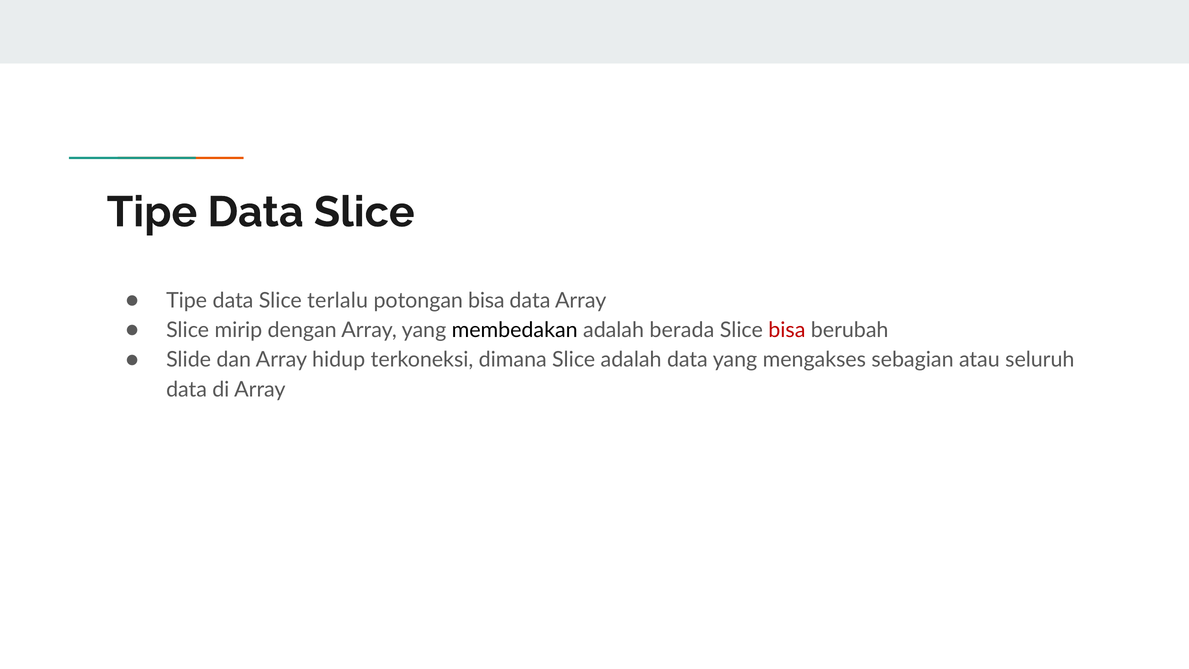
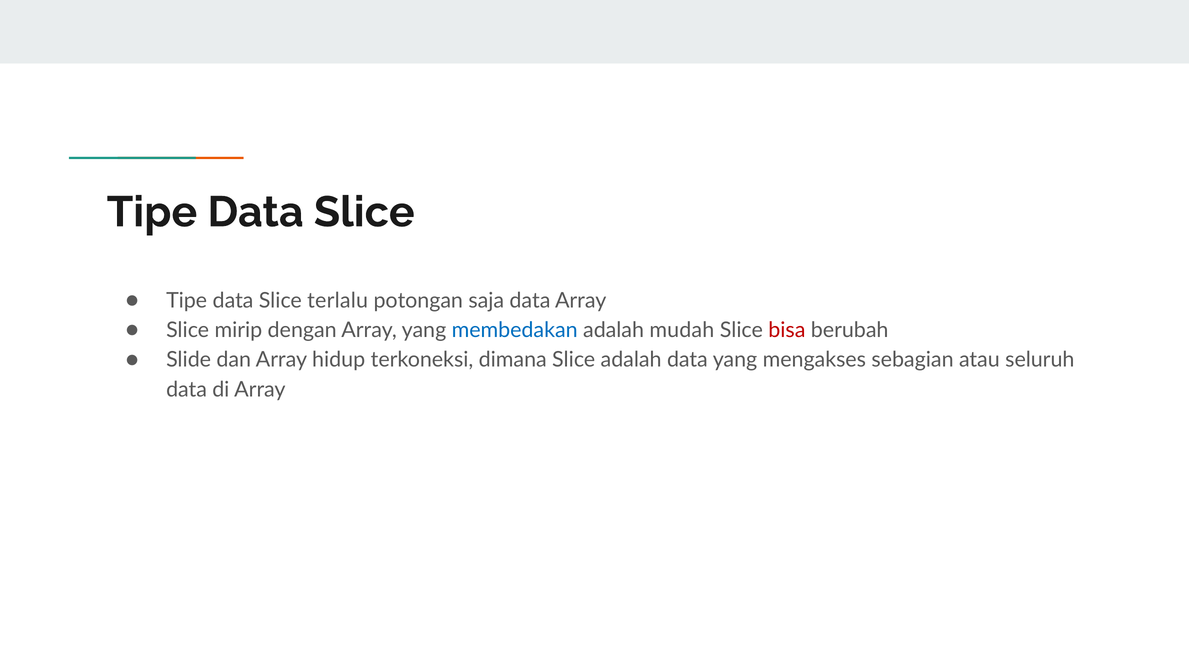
potongan bisa: bisa -> saja
membedakan colour: black -> blue
berada: berada -> mudah
